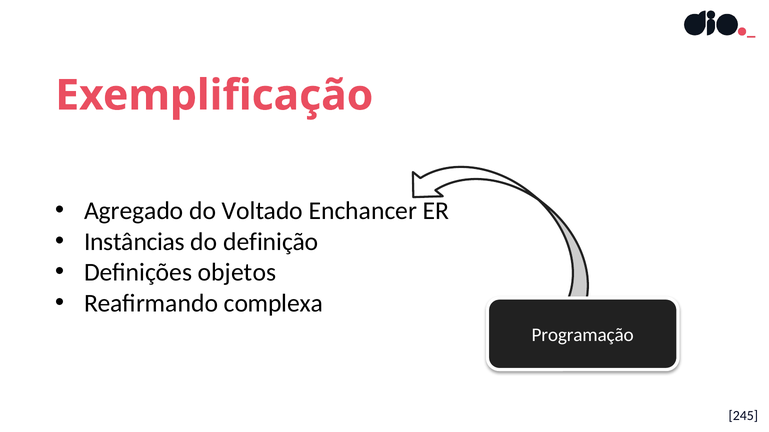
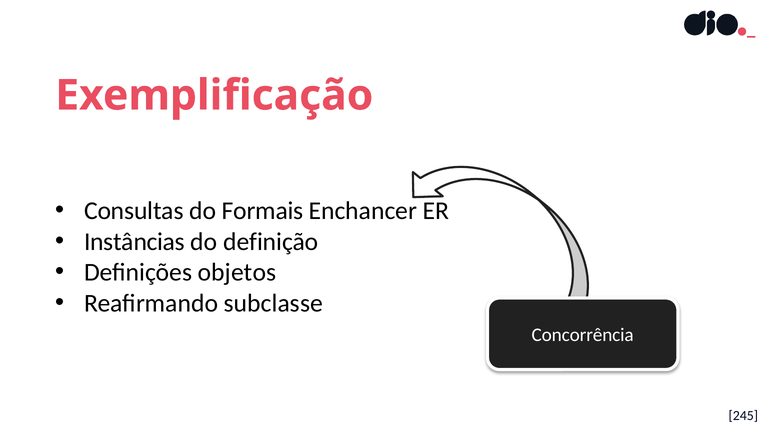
Agregado: Agregado -> Consultas
Voltado: Voltado -> Formais
complexa: complexa -> subclasse
Programação: Programação -> Concorrência
